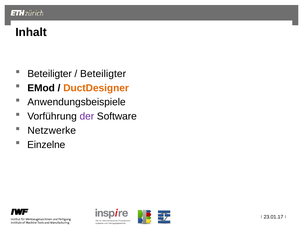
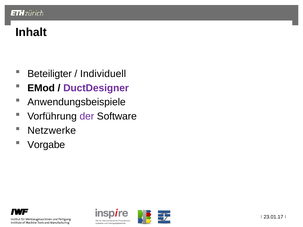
Beteiligter at (103, 74): Beteiligter -> Individuell
DuctDesigner colour: orange -> purple
Einzelne: Einzelne -> Vorgabe
